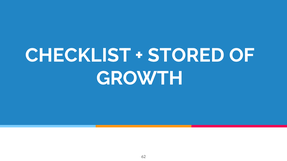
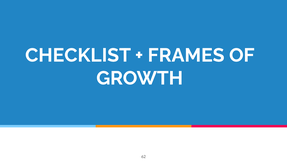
STORED: STORED -> FRAMES
